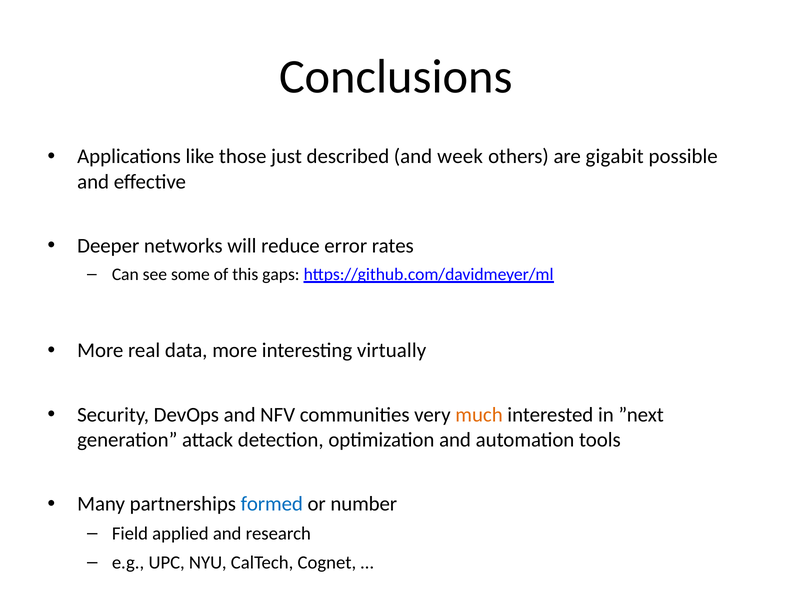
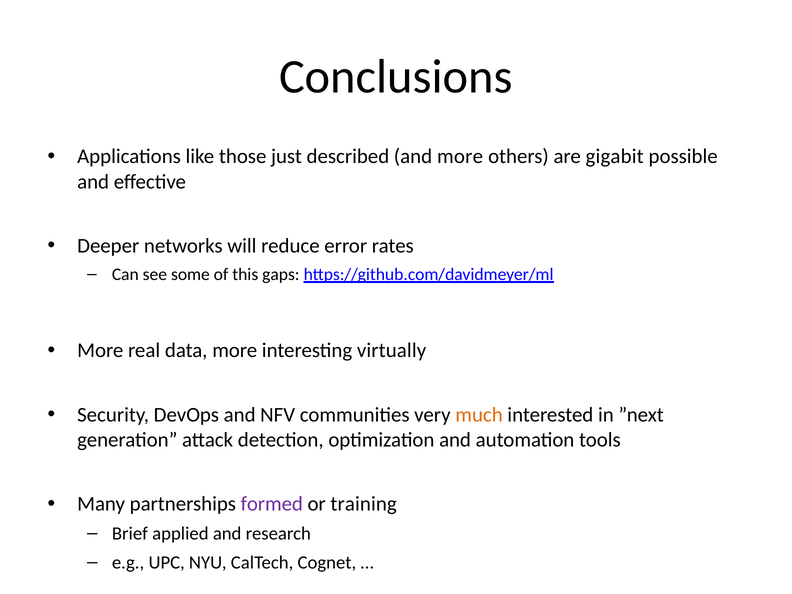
and week: week -> more
formed colour: blue -> purple
number: number -> training
Field: Field -> Brief
